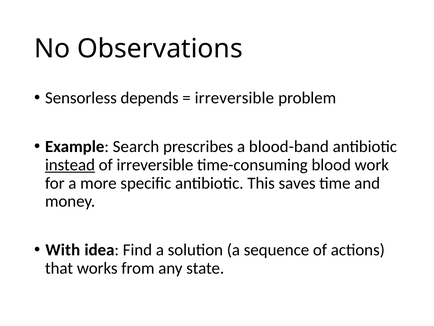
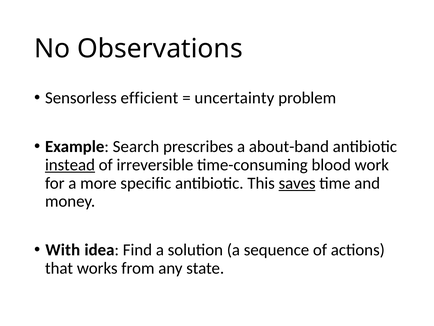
depends: depends -> efficient
irreversible at (234, 98): irreversible -> uncertainty
blood-band: blood-band -> about-band
saves underline: none -> present
